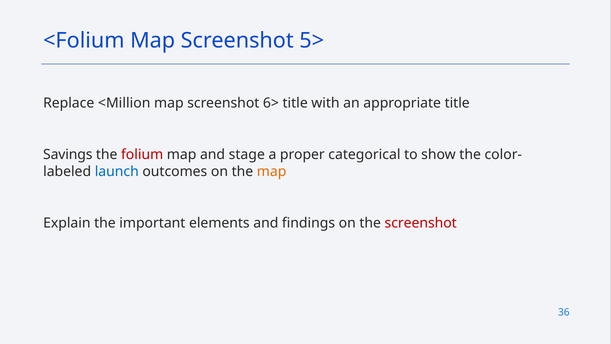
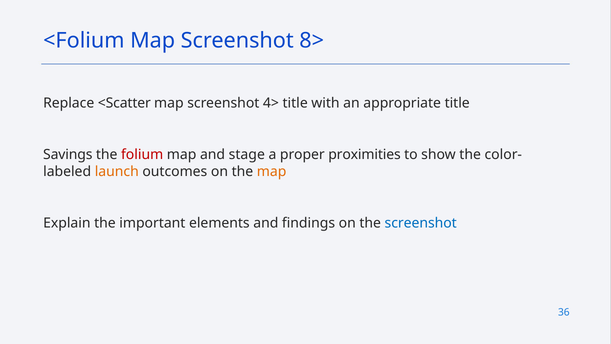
5>: 5> -> 8>
<Million: <Million -> <Scatter
6>: 6> -> 4>
categorical: categorical -> proximities
launch colour: blue -> orange
screenshot at (421, 223) colour: red -> blue
